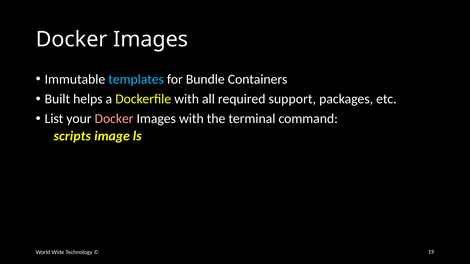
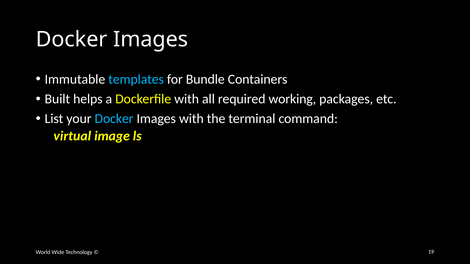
support: support -> working
Docker at (114, 119) colour: pink -> light blue
scripts: scripts -> virtual
